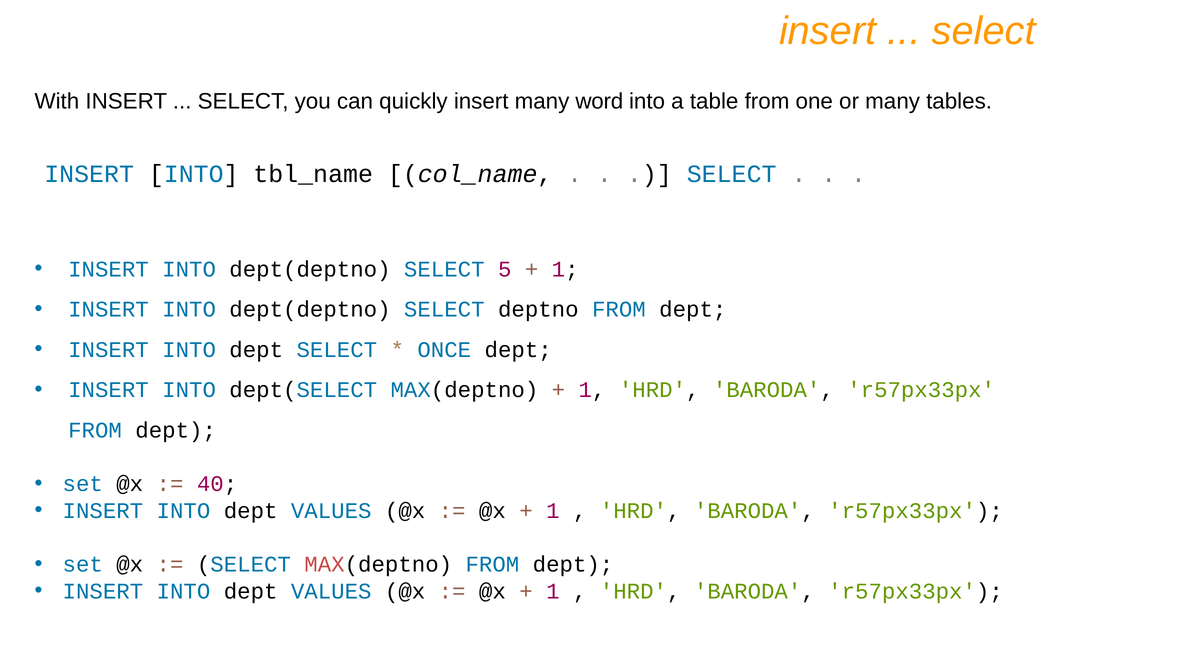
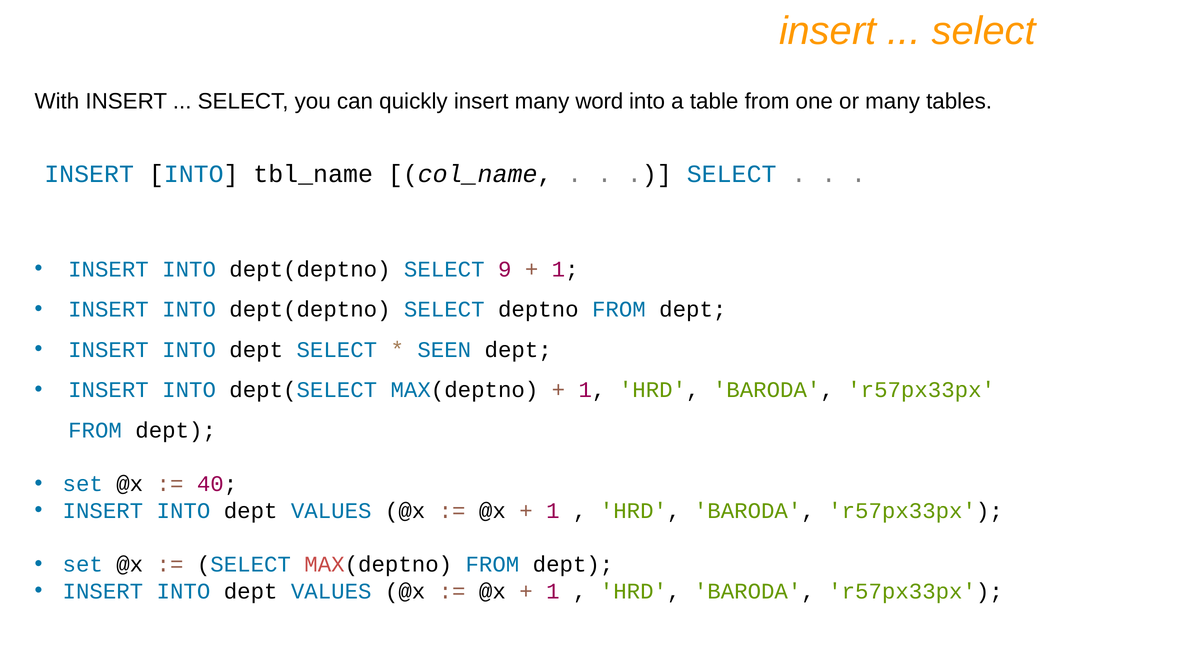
5: 5 -> 9
ONCE: ONCE -> SEEN
